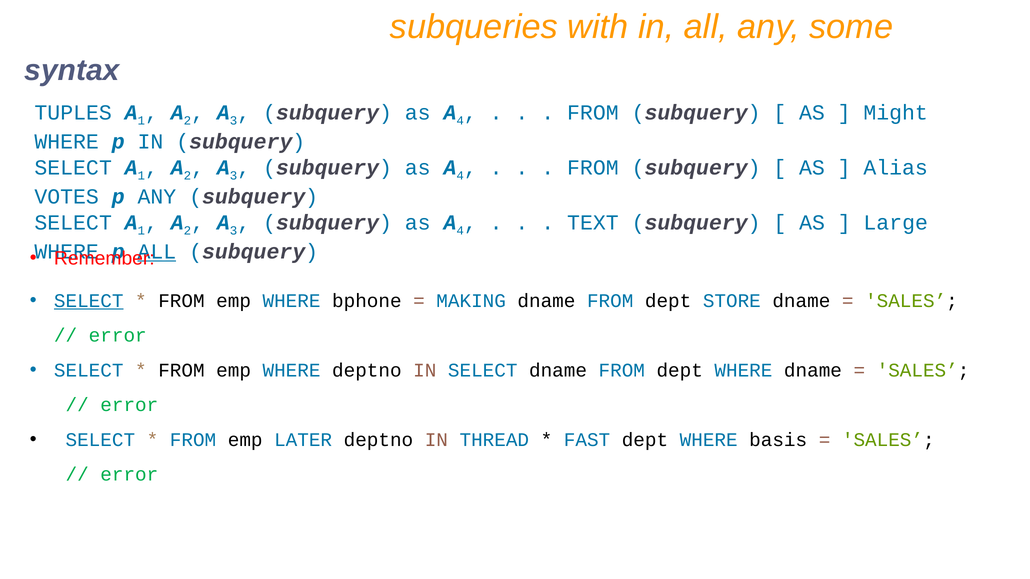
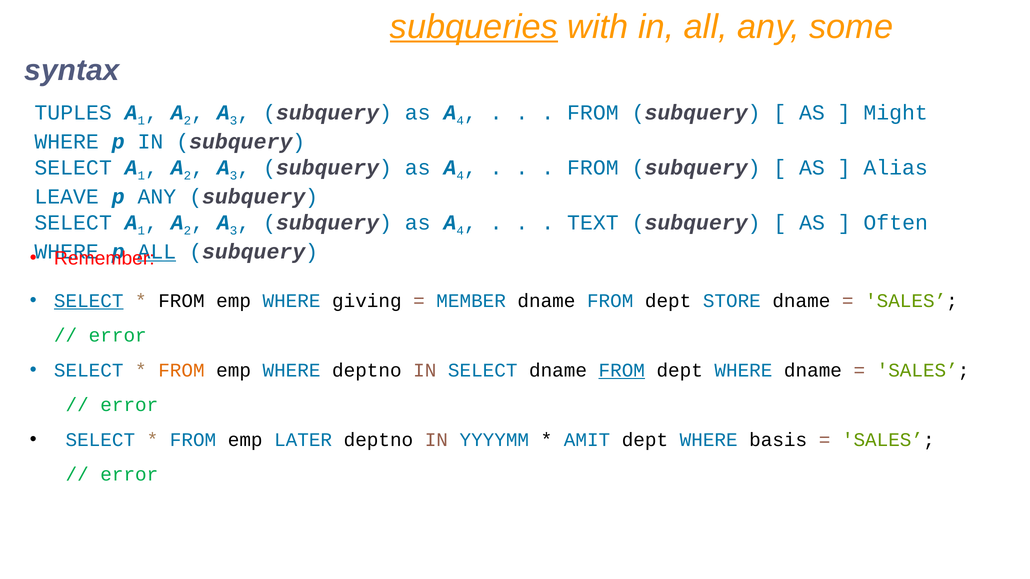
subqueries underline: none -> present
VOTES: VOTES -> LEAVE
Large: Large -> Often
bphone: bphone -> giving
MAKING: MAKING -> MEMBER
FROM at (181, 371) colour: black -> orange
FROM at (622, 371) underline: none -> present
THREAD: THREAD -> YYYYMM
FAST: FAST -> AMIT
